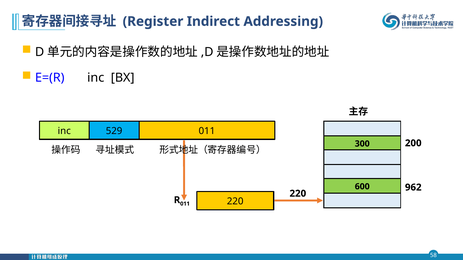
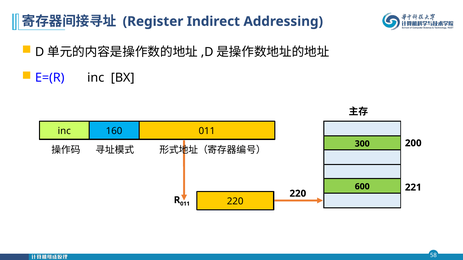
529: 529 -> 160
962: 962 -> 221
